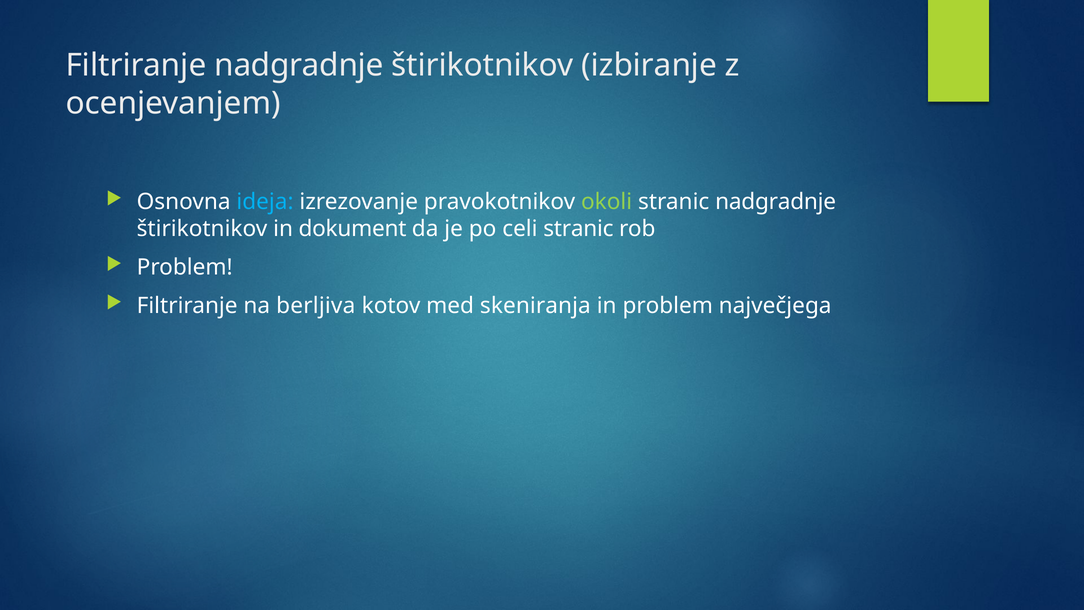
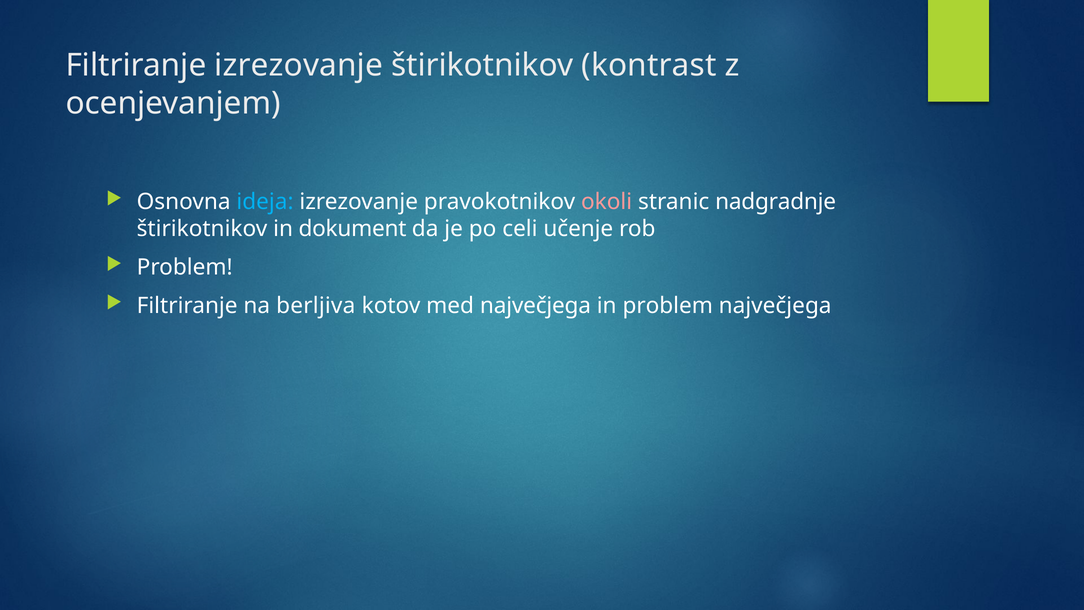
Filtriranje nadgradnje: nadgradnje -> izrezovanje
izbiranje: izbiranje -> kontrast
okoli colour: light green -> pink
celi stranic: stranic -> učenje
med skeniranja: skeniranja -> največjega
